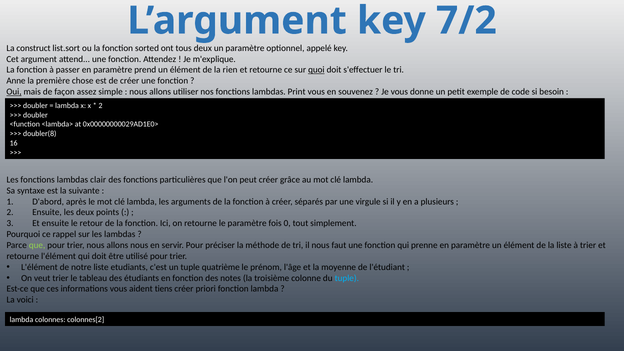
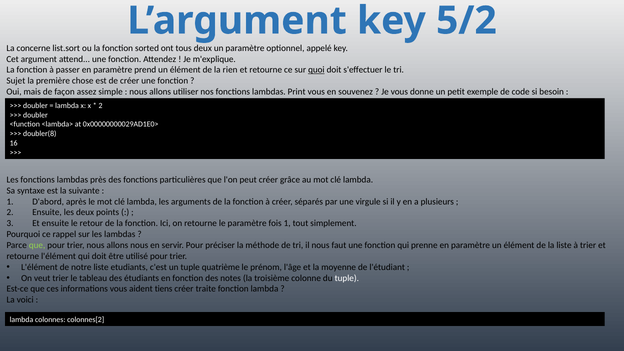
7/2: 7/2 -> 5/2
construct: construct -> concerne
Anne: Anne -> Sujet
Oui underline: present -> none
clair: clair -> près
fois 0: 0 -> 1
tuple at (347, 278) colour: light blue -> white
priori: priori -> traite
